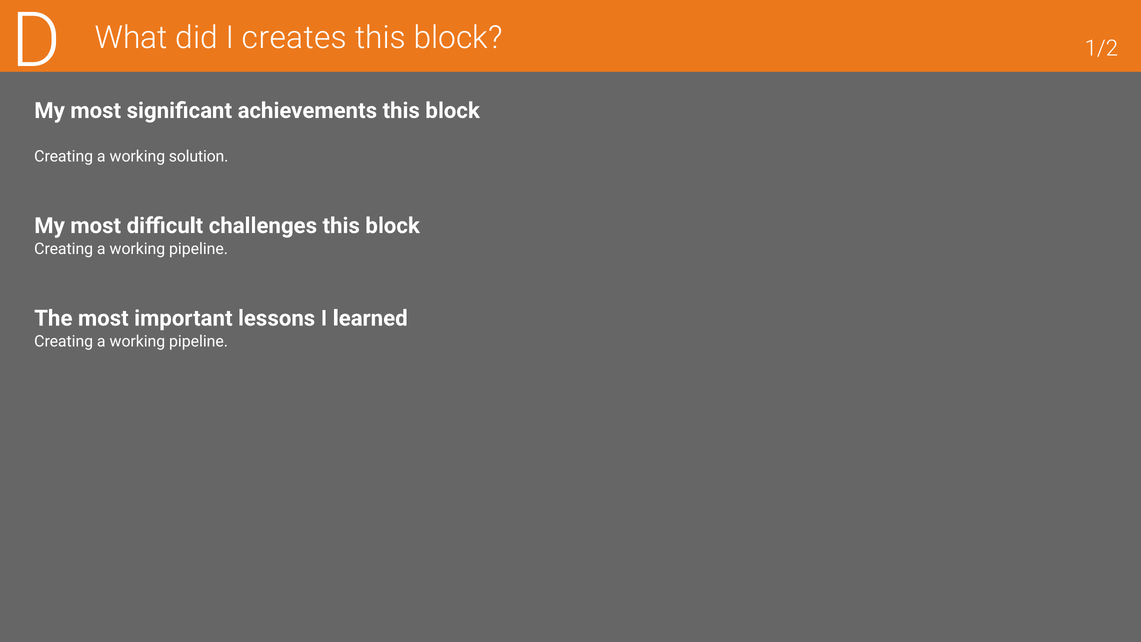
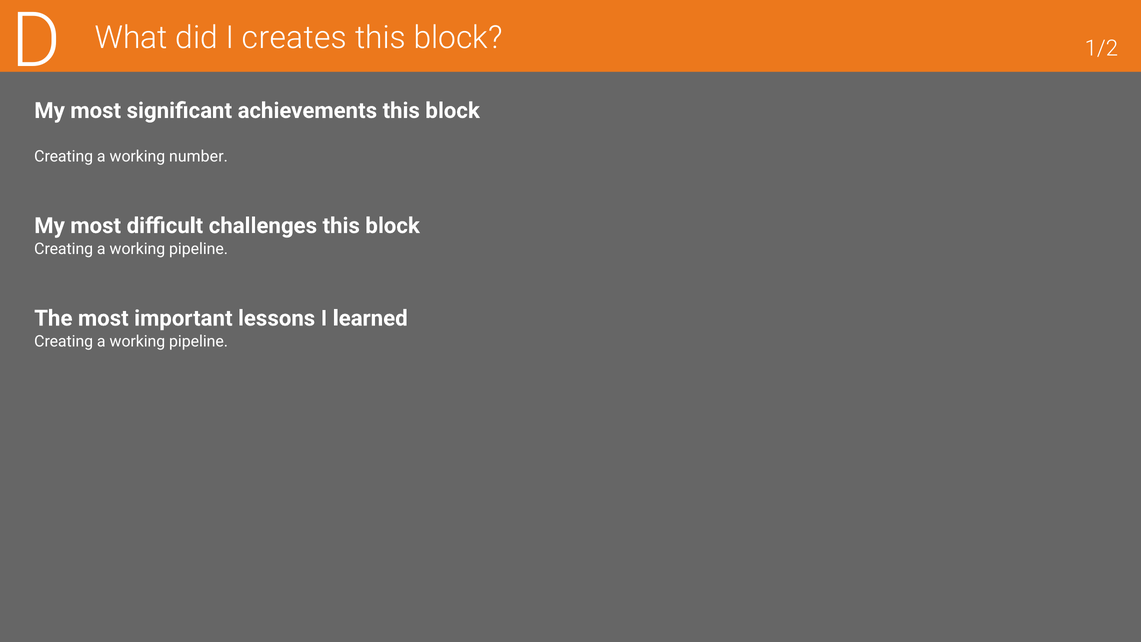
solution: solution -> number
